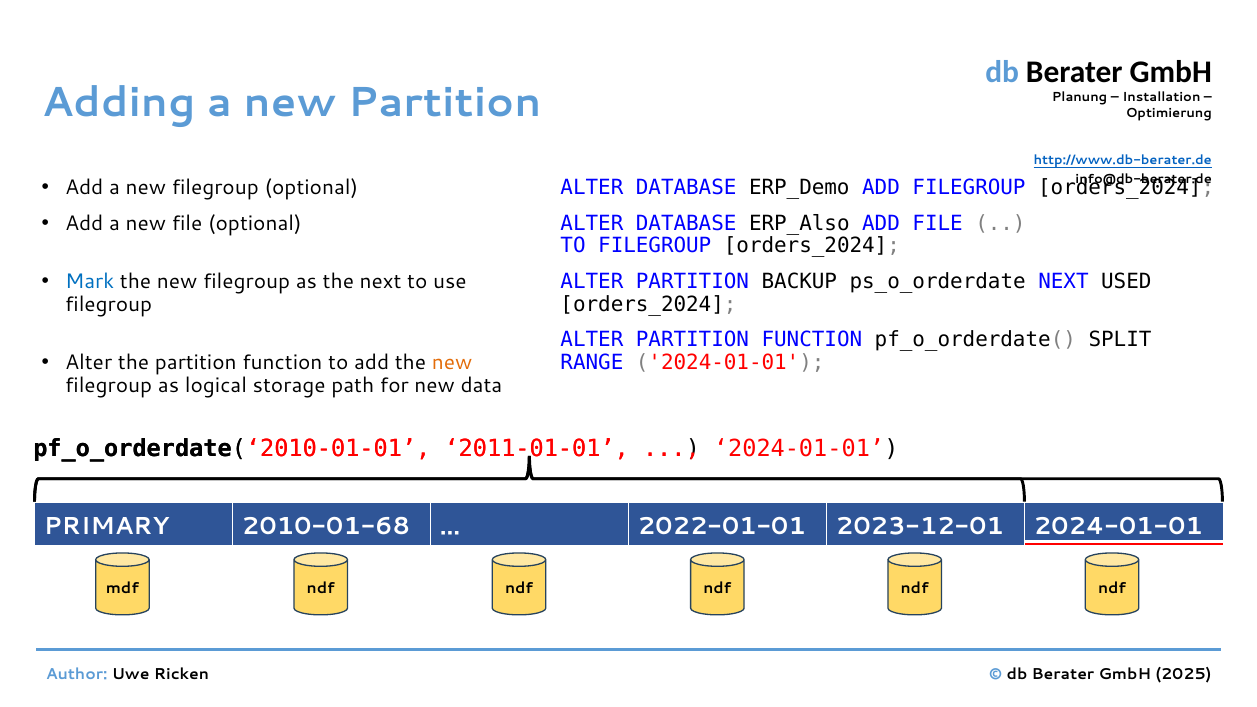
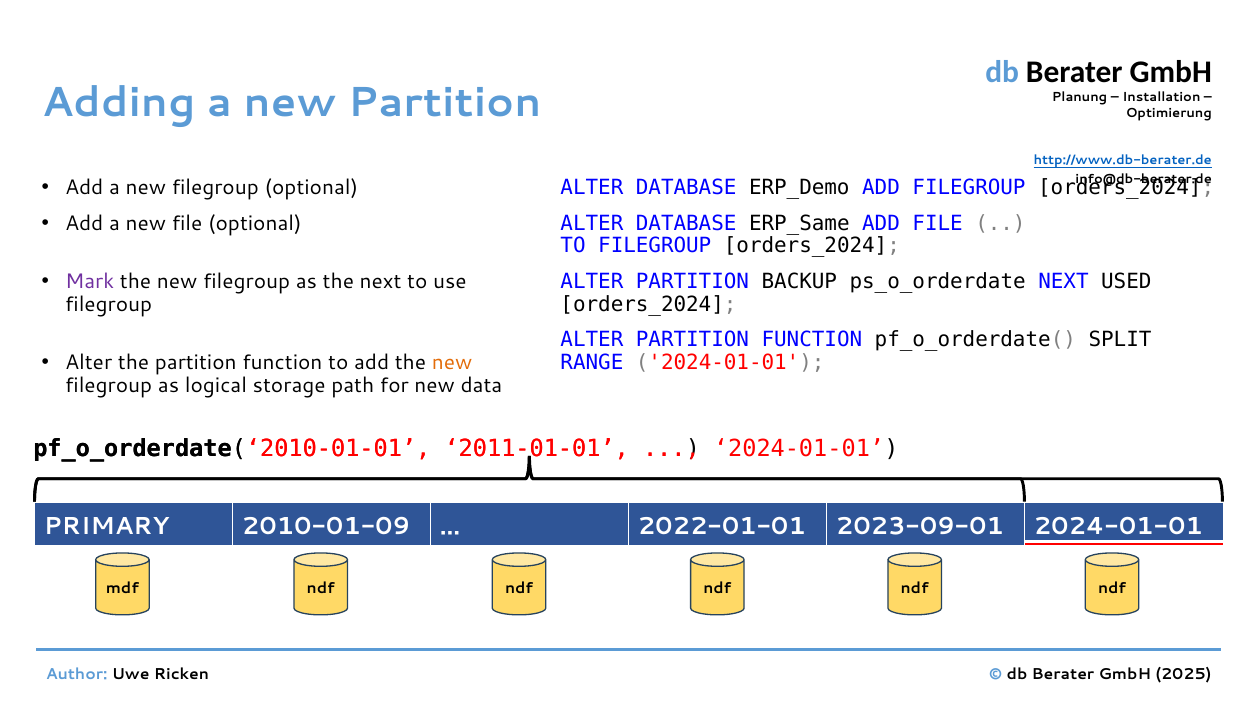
ERP_Also: ERP_Also -> ERP_Same
Mark colour: blue -> purple
2010-01-68: 2010-01-68 -> 2010-01-09
2023-12-01: 2023-12-01 -> 2023-09-01
